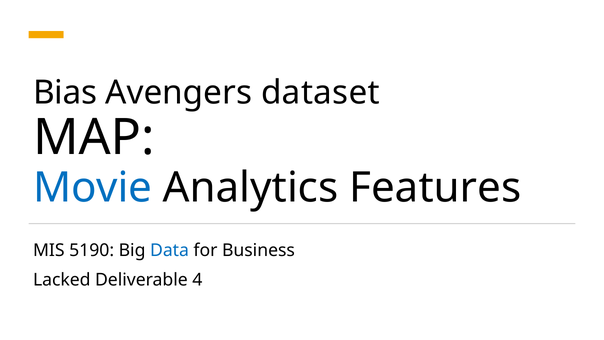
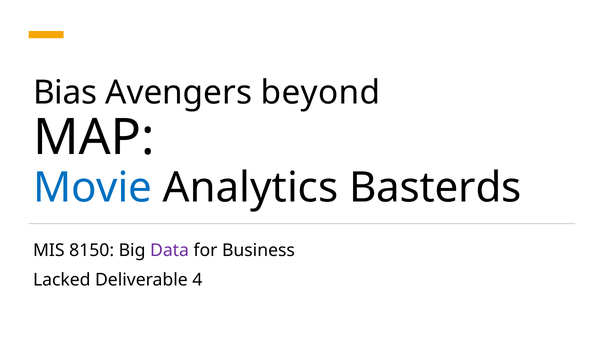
dataset: dataset -> beyond
Features: Features -> Basterds
5190: 5190 -> 8150
Data colour: blue -> purple
